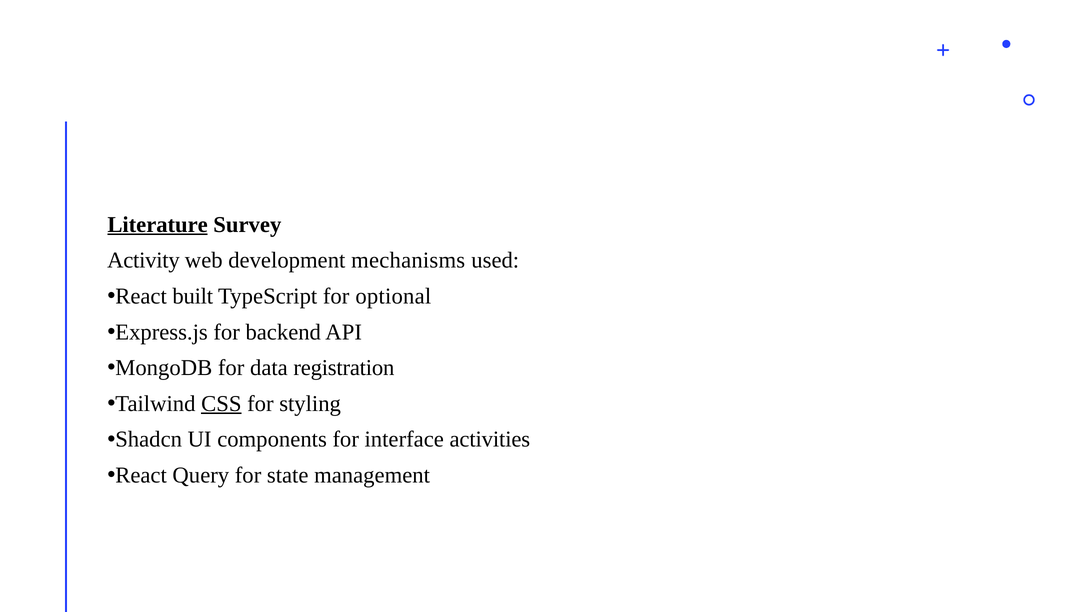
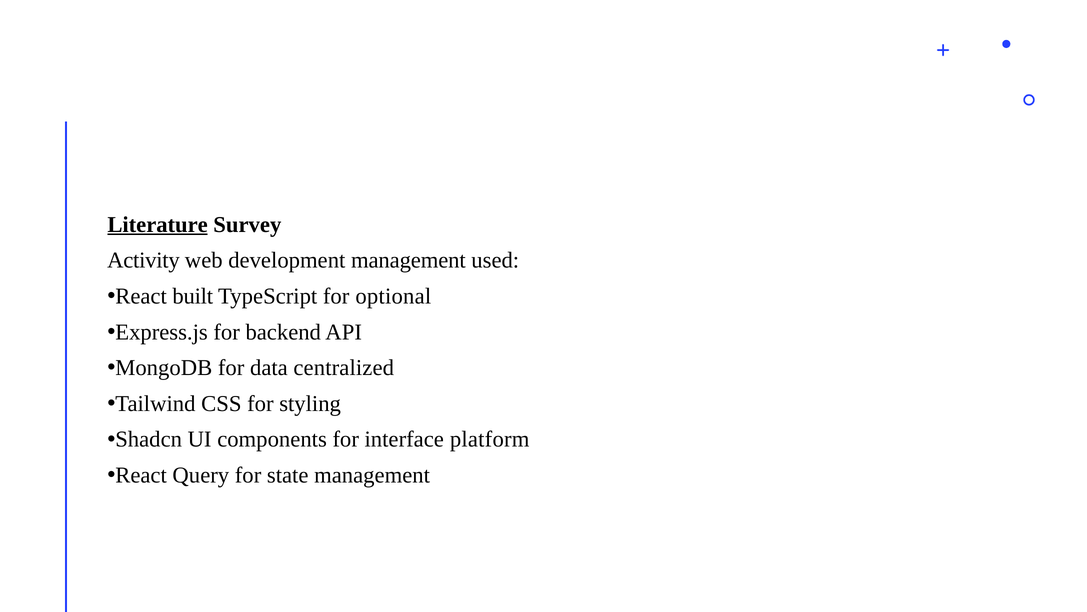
development mechanisms: mechanisms -> management
registration: registration -> centralized
CSS underline: present -> none
activities: activities -> platform
